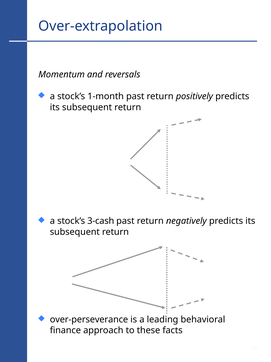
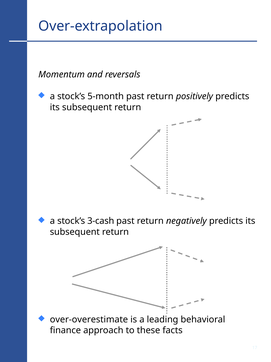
1-month: 1-month -> 5-month
over-perseverance: over-perseverance -> over-overestimate
